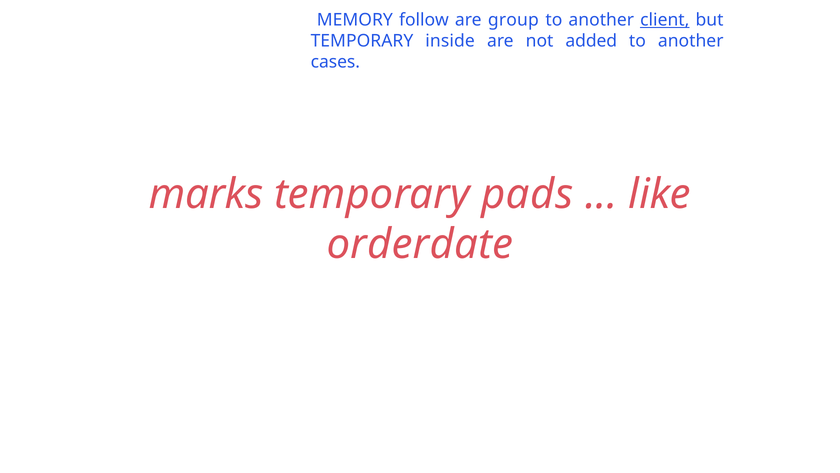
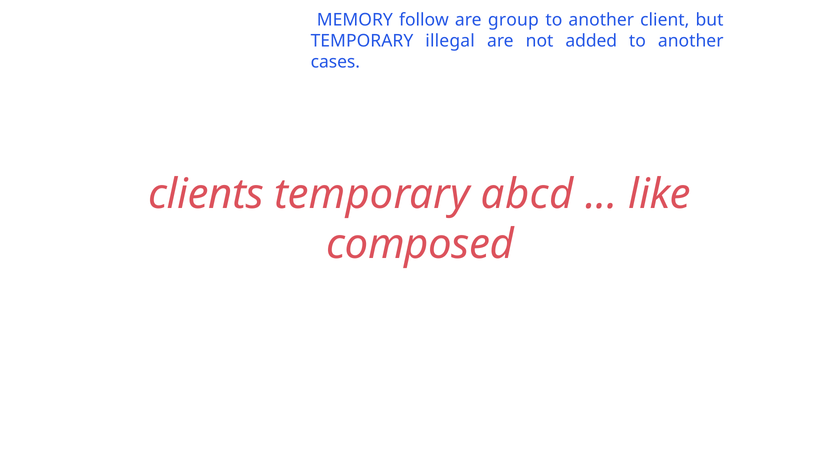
client underline: present -> none
inside: inside -> illegal
marks: marks -> clients
pads: pads -> abcd
orderdate: orderdate -> composed
